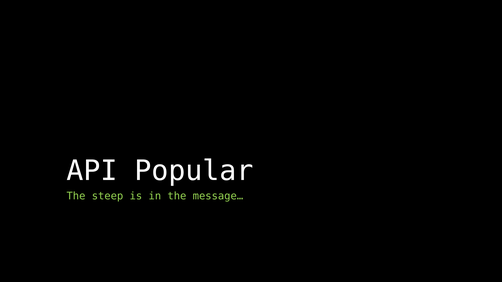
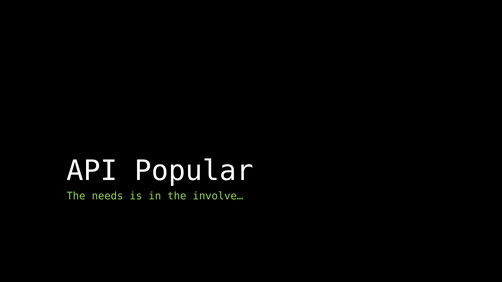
steep: steep -> needs
message…: message… -> involve…
